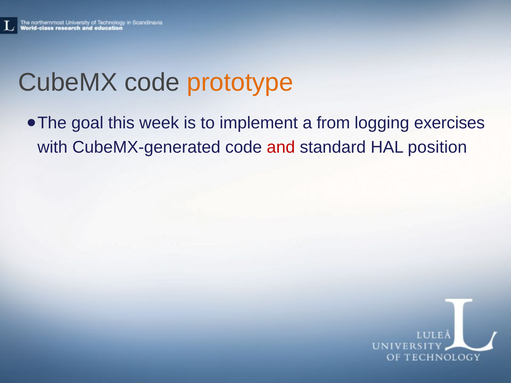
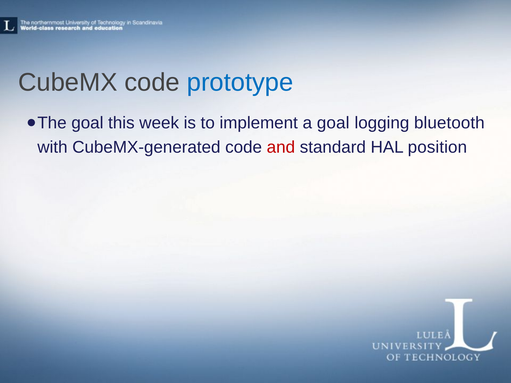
prototype colour: orange -> blue
a from: from -> goal
exercises: exercises -> bluetooth
